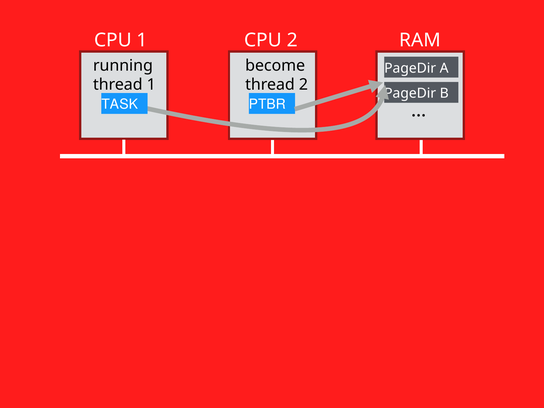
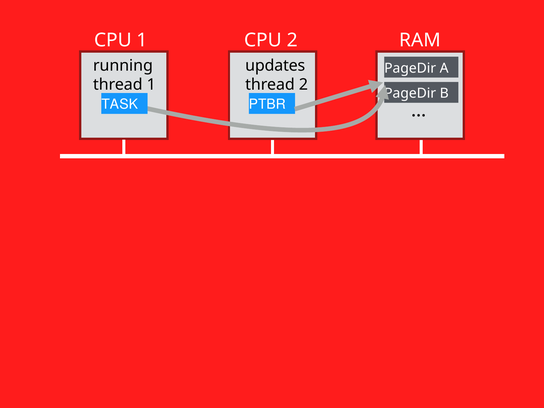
become: become -> updates
